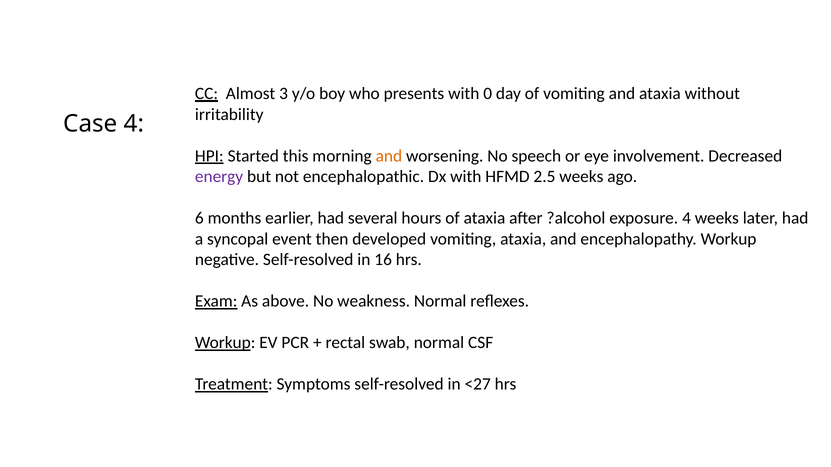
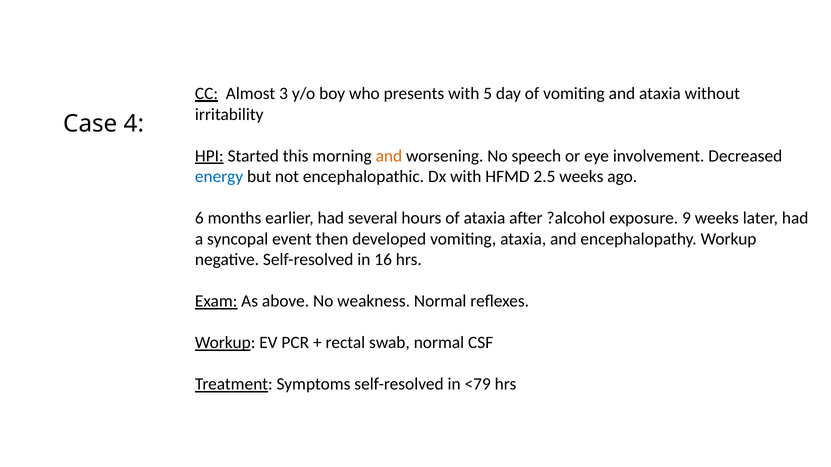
0: 0 -> 5
energy colour: purple -> blue
exposure 4: 4 -> 9
<27: <27 -> <79
